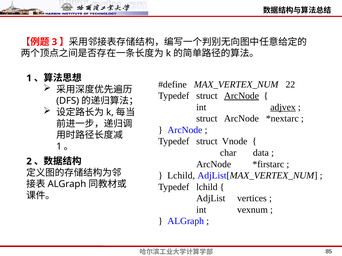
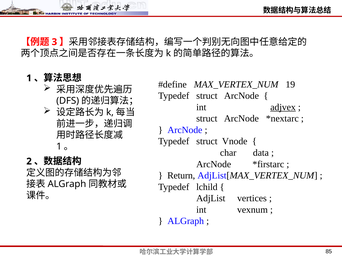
22: 22 -> 19
ArcNode at (241, 96) underline: present -> none
Lchild at (181, 176): Lchild -> Return
